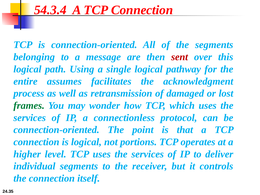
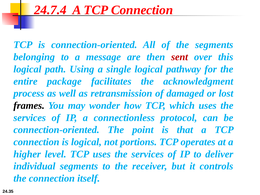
54.3.4: 54.3.4 -> 24.7.4
assumes: assumes -> package
frames colour: green -> black
